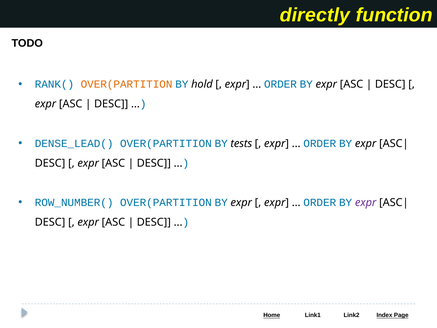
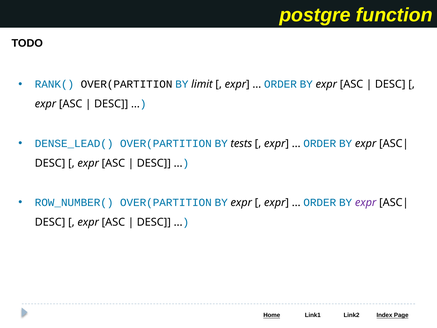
directly: directly -> postgre
OVER(PARTITION at (127, 84) colour: orange -> black
hold: hold -> limit
